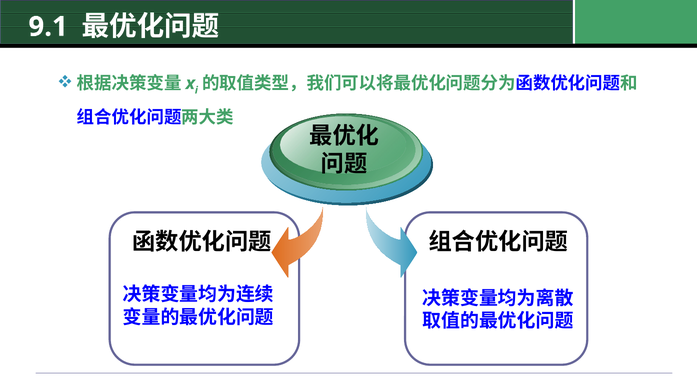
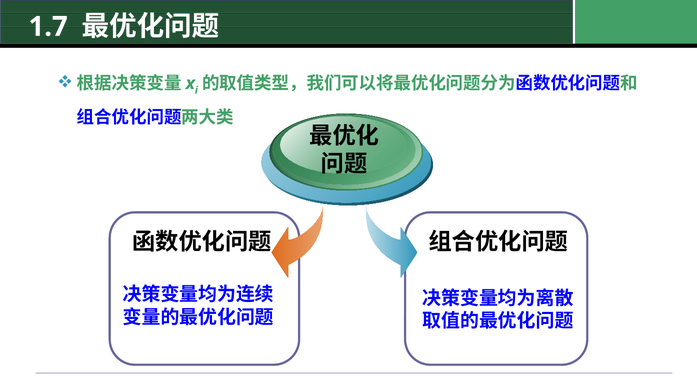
9.1: 9.1 -> 1.7
